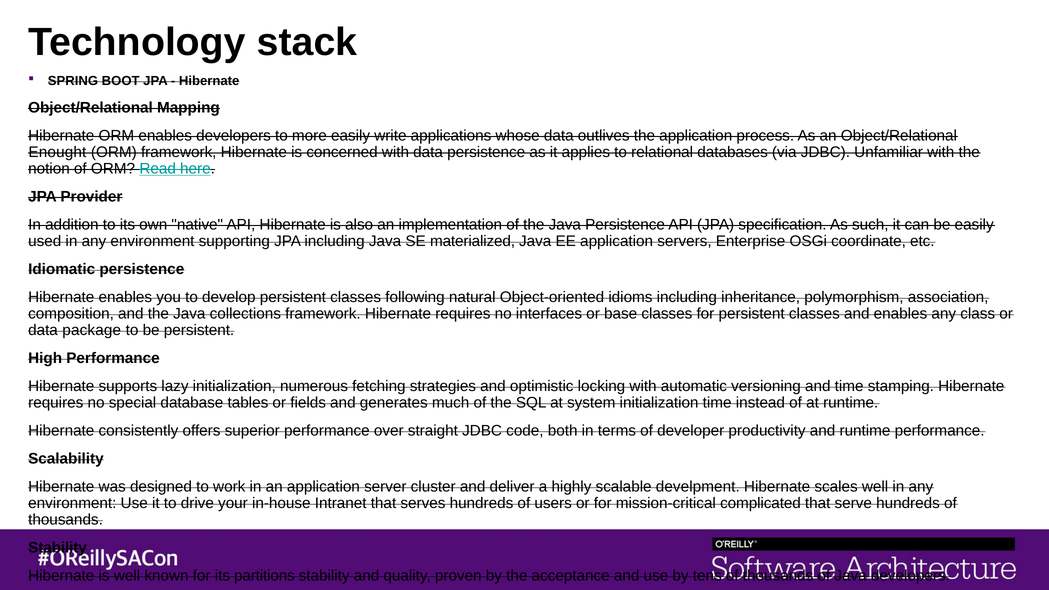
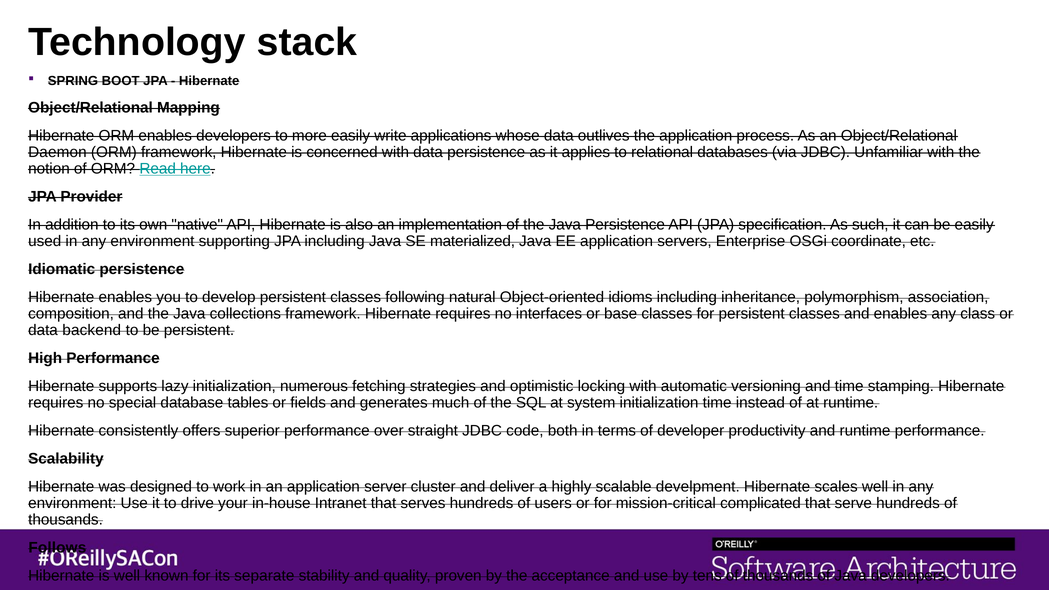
Enought: Enought -> Daemon
package: package -> backend
Stability at (57, 548): Stability -> Follows
partitions: partitions -> separate
